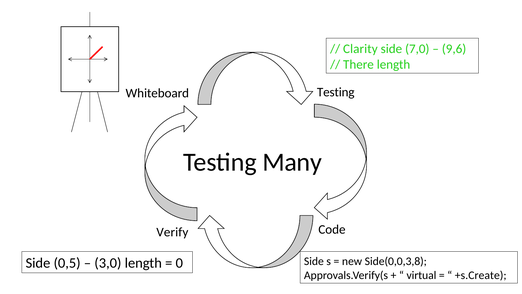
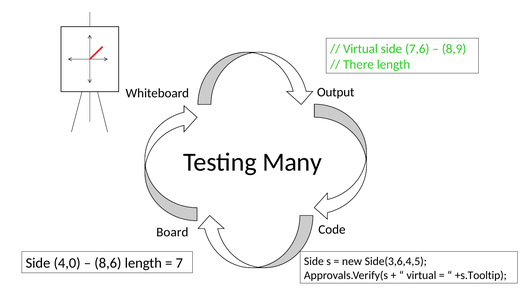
Clarity at (360, 49): Clarity -> Virtual
7,0: 7,0 -> 7,6
9,6: 9,6 -> 8,9
Testing at (336, 92): Testing -> Output
Verify: Verify -> Board
Side(0,0,3,8: Side(0,0,3,8 -> Side(3,6,4,5
0,5: 0,5 -> 4,0
3,0: 3,0 -> 8,6
0: 0 -> 7
+s.Create: +s.Create -> +s.Tooltip
